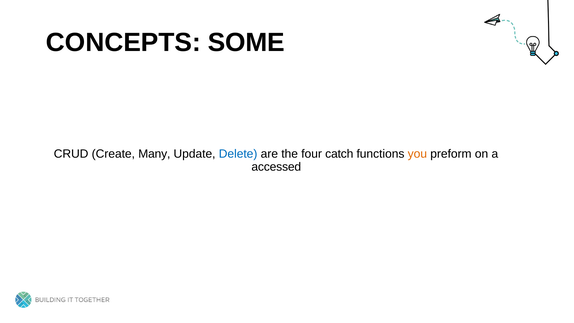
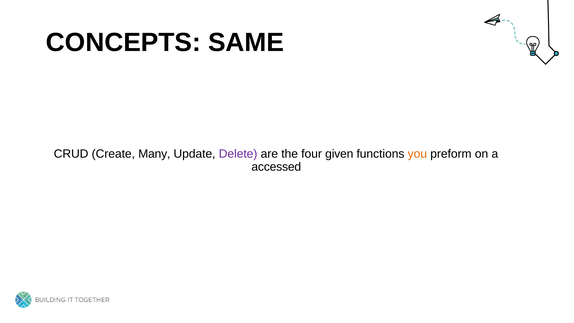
SOME: SOME -> SAME
Delete colour: blue -> purple
catch: catch -> given
